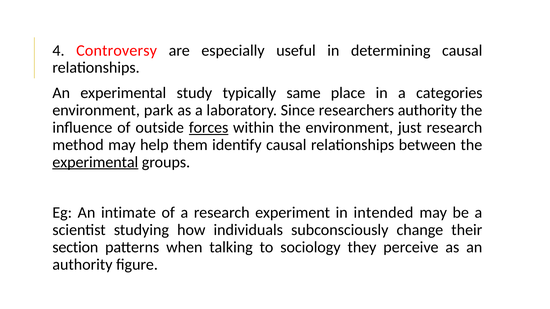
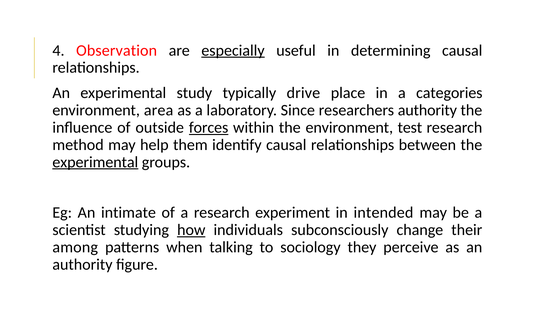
Controversy: Controversy -> Observation
especially underline: none -> present
same: same -> drive
park: park -> area
just: just -> test
how underline: none -> present
section: section -> among
